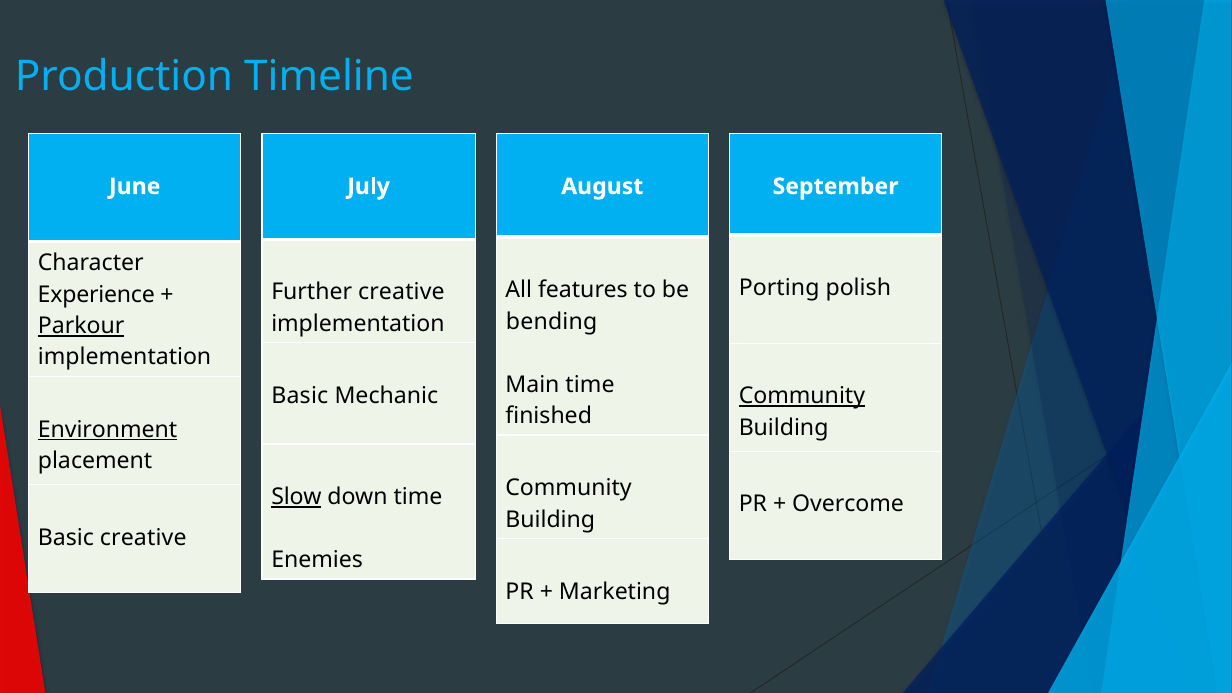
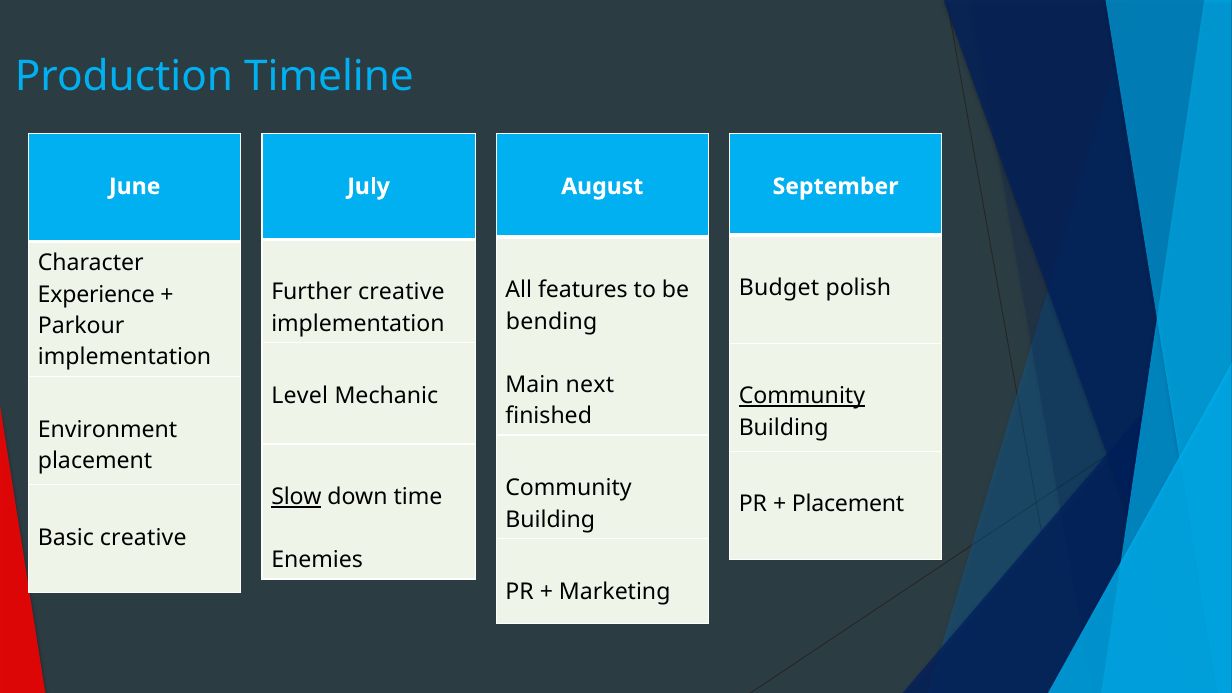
Porting: Porting -> Budget
Parkour underline: present -> none
Main time: time -> next
Basic at (300, 396): Basic -> Level
Environment underline: present -> none
Overcome at (848, 504): Overcome -> Placement
